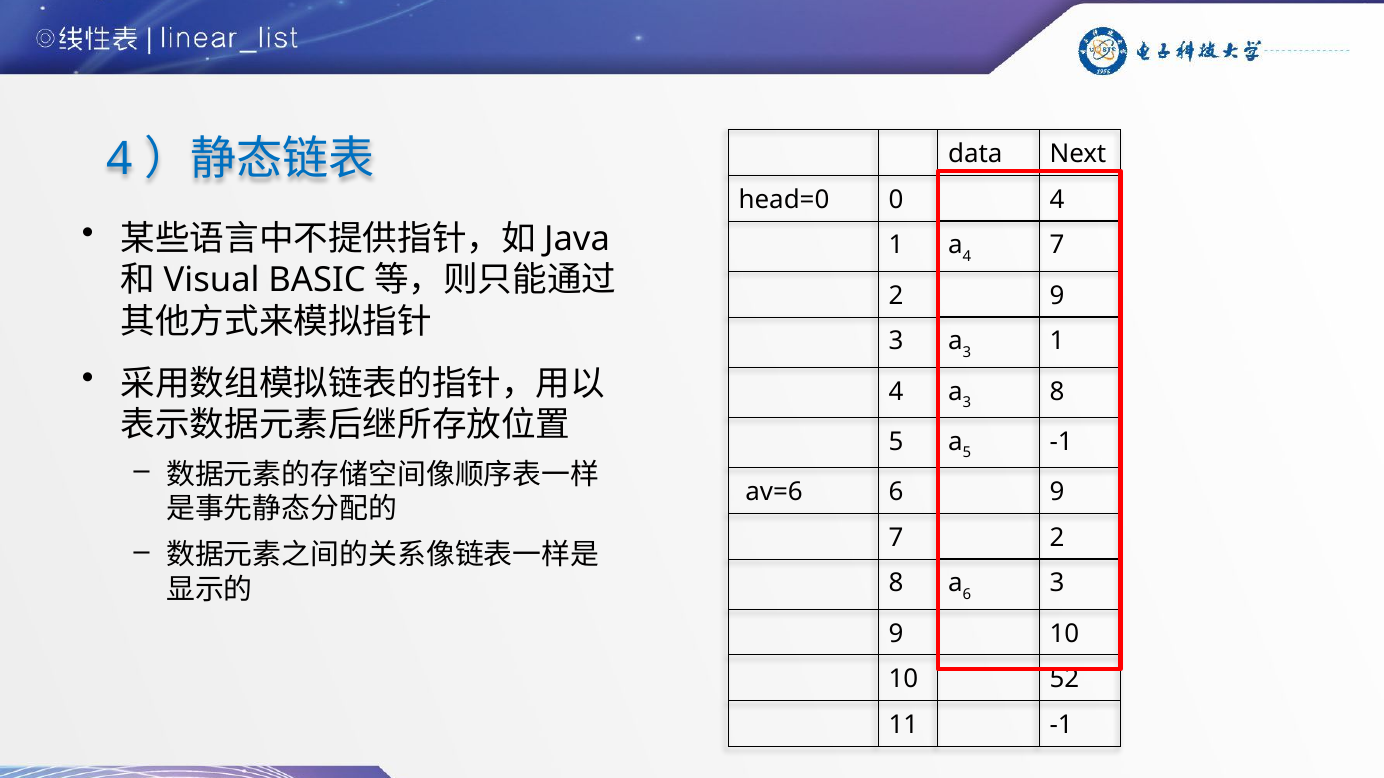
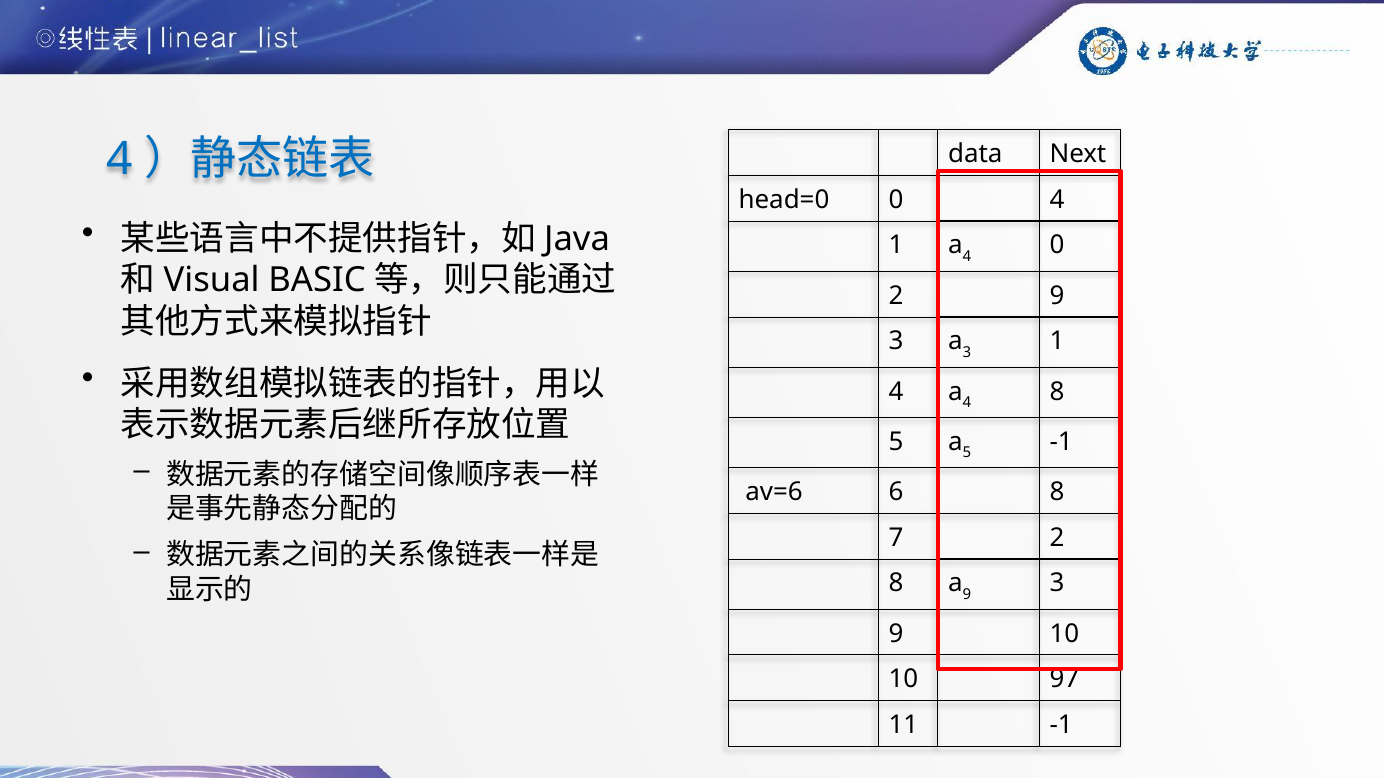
4 7: 7 -> 0
3 at (967, 403): 3 -> 4
6 9: 9 -> 8
6 at (967, 595): 6 -> 9
52: 52 -> 97
